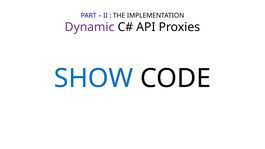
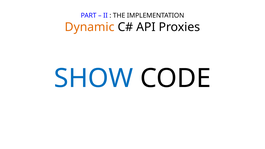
Dynamic colour: purple -> orange
